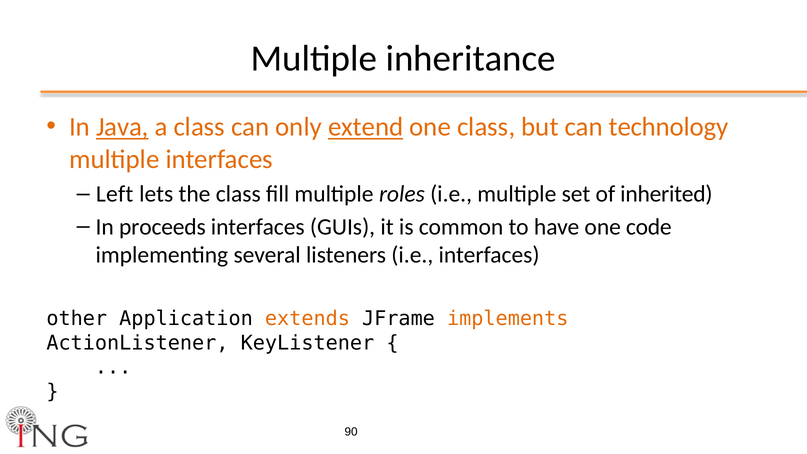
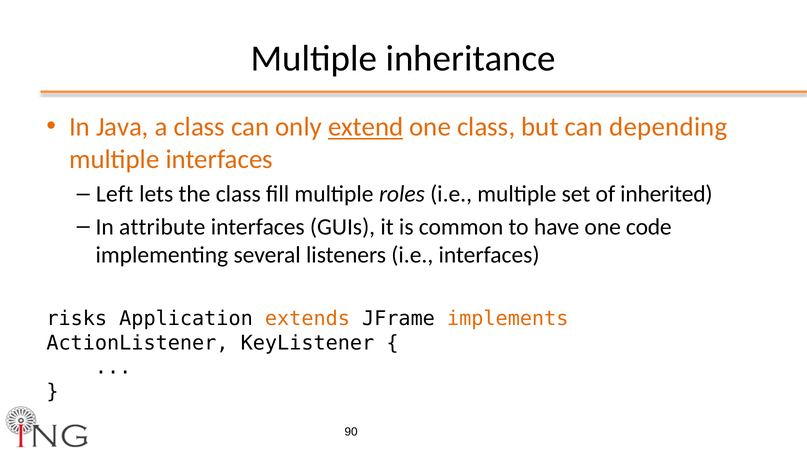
Java underline: present -> none
technology: technology -> depending
proceeds: proceeds -> attribute
other: other -> risks
